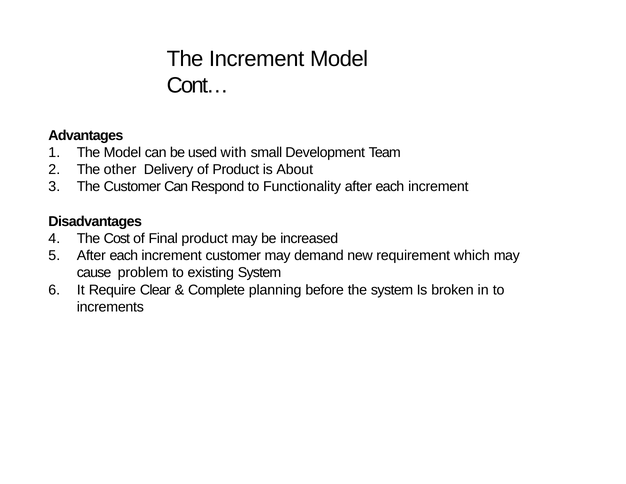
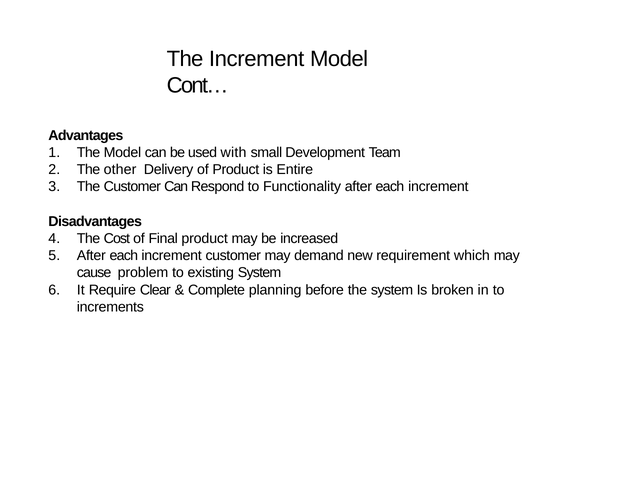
About: About -> Entire
